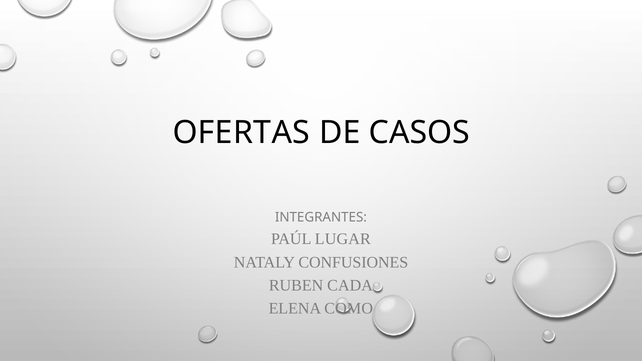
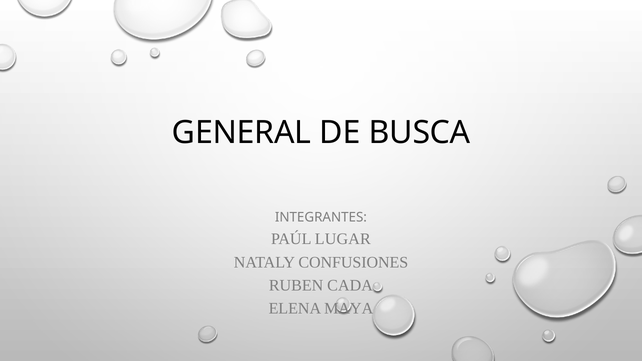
OFERTAS: OFERTAS -> GENERAL
CASOS: CASOS -> BUSCA
COMO: COMO -> MAYA
